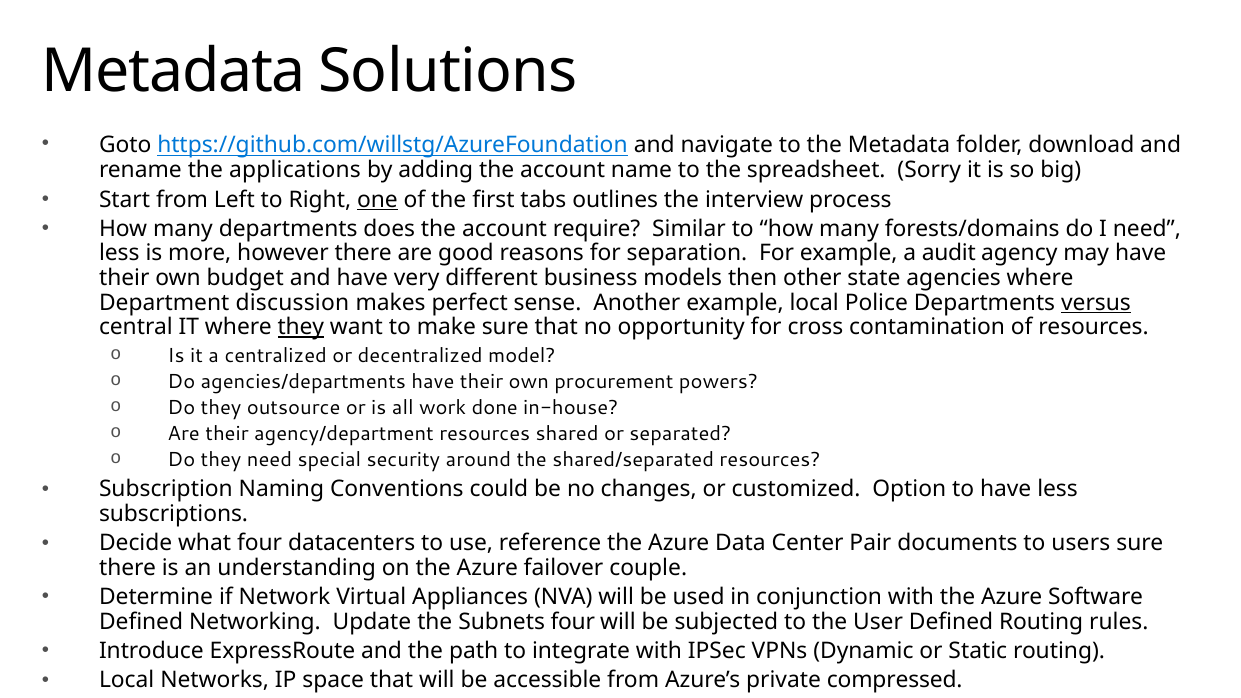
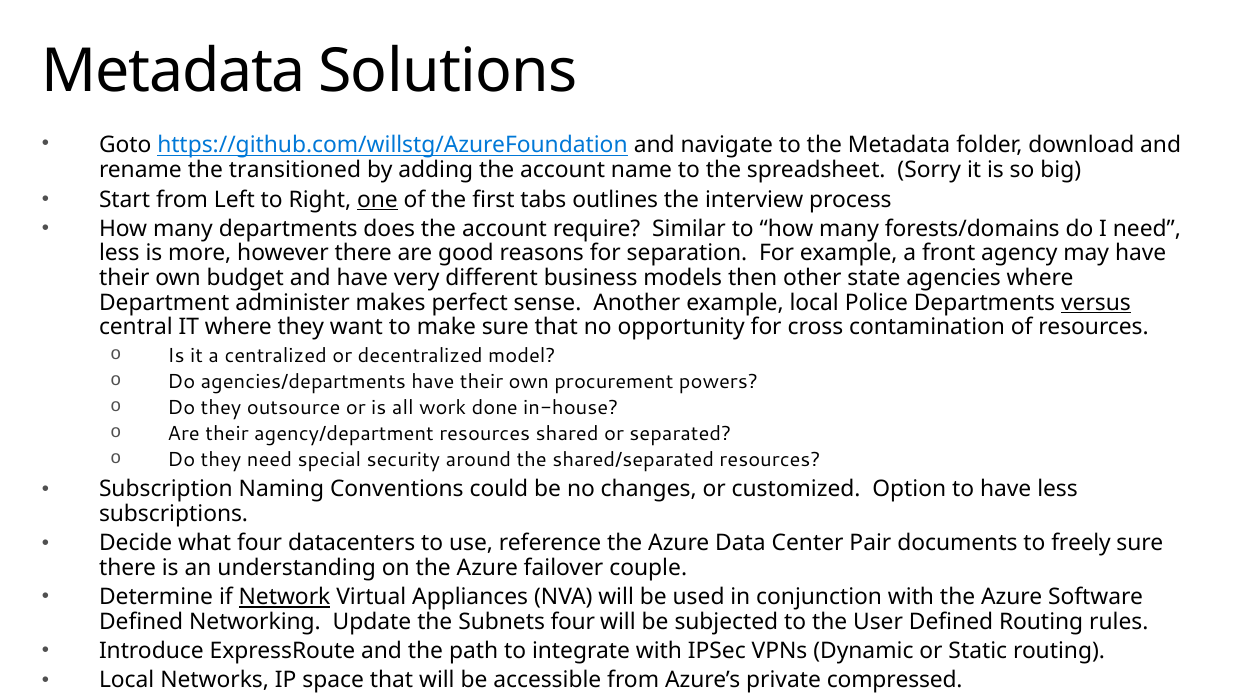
applications: applications -> transitioned
audit: audit -> front
discussion: discussion -> administer
they at (301, 327) underline: present -> none
users: users -> freely
Network underline: none -> present
